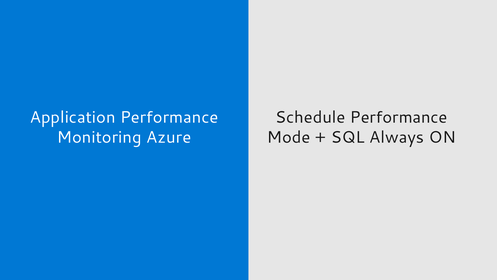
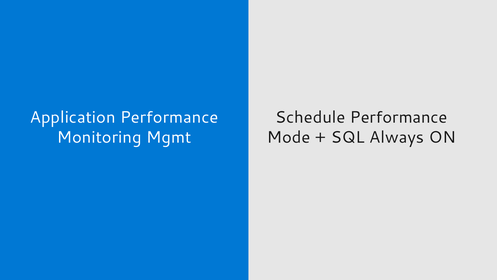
Azure: Azure -> Mgmt
